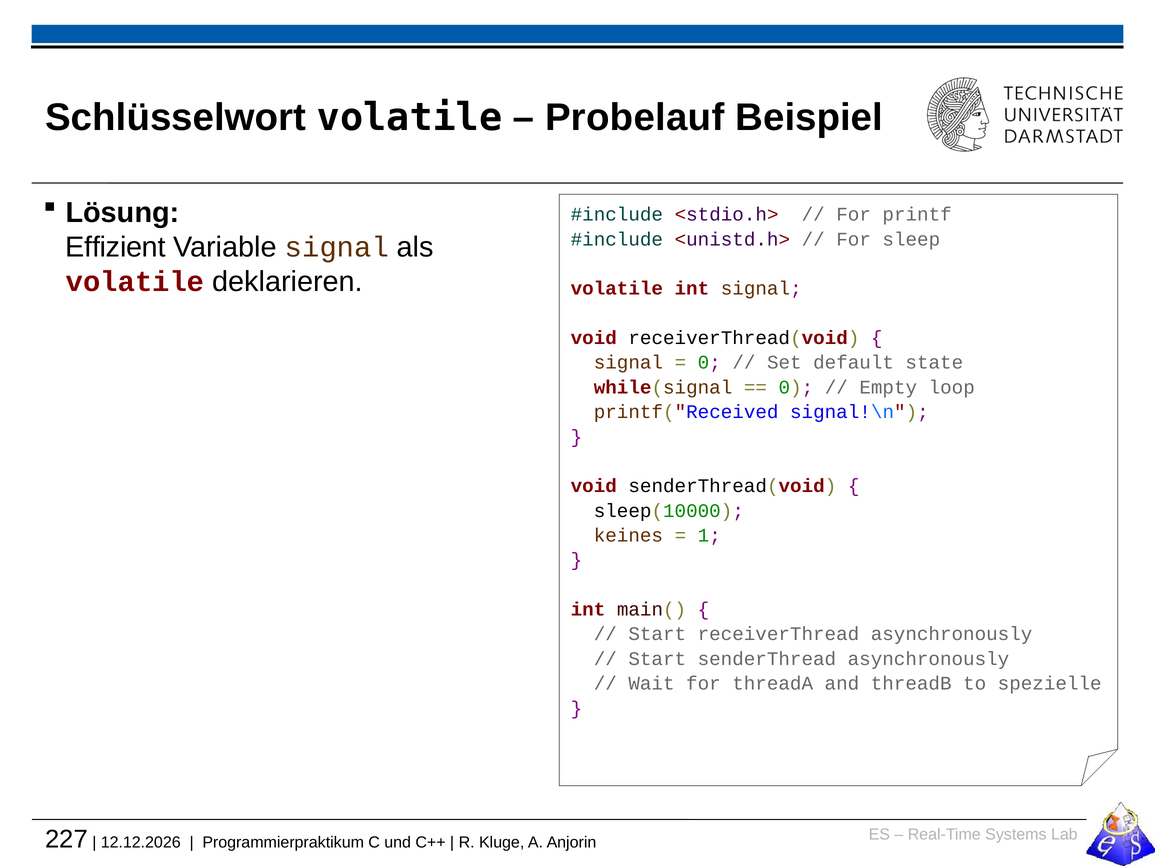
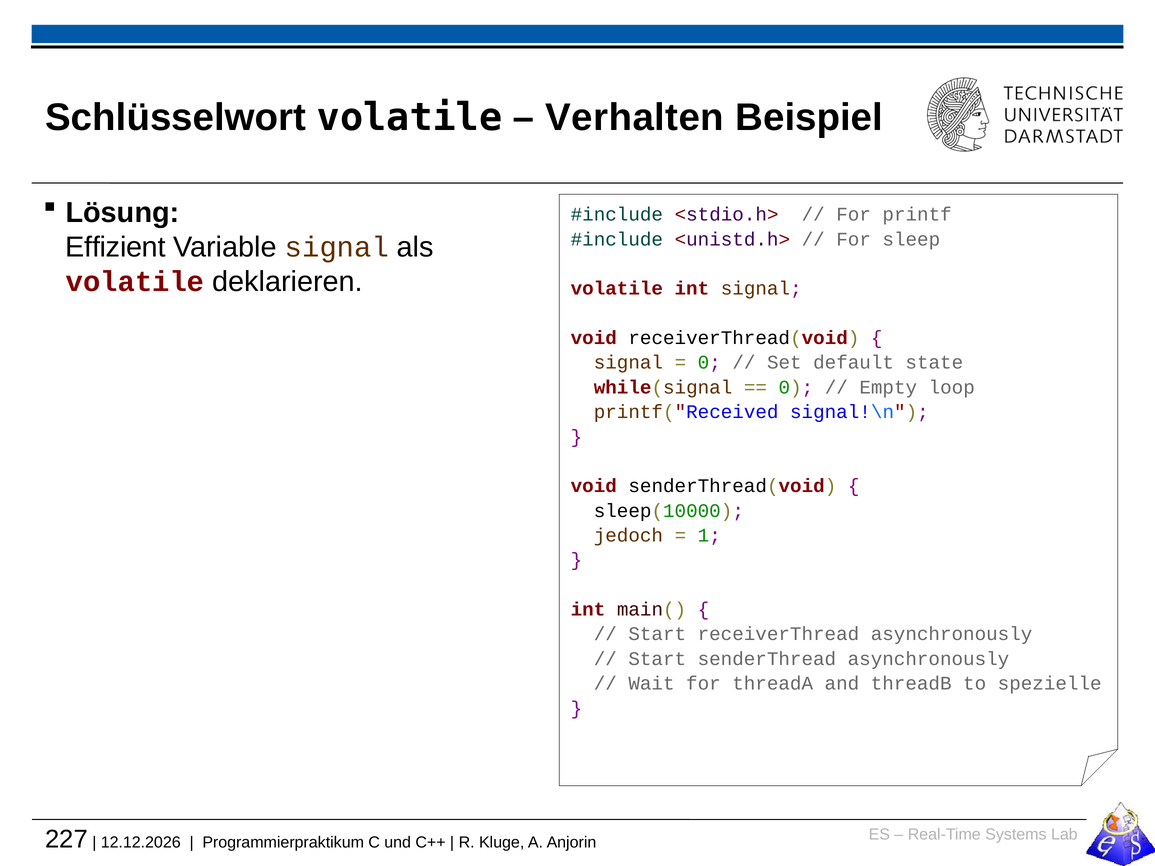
Probelauf: Probelauf -> Verhalten
keines: keines -> jedoch
